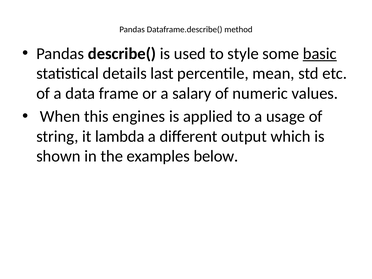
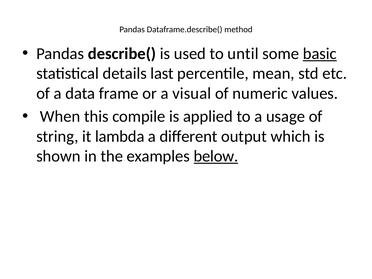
style: style -> until
salary: salary -> visual
engines: engines -> compile
below underline: none -> present
